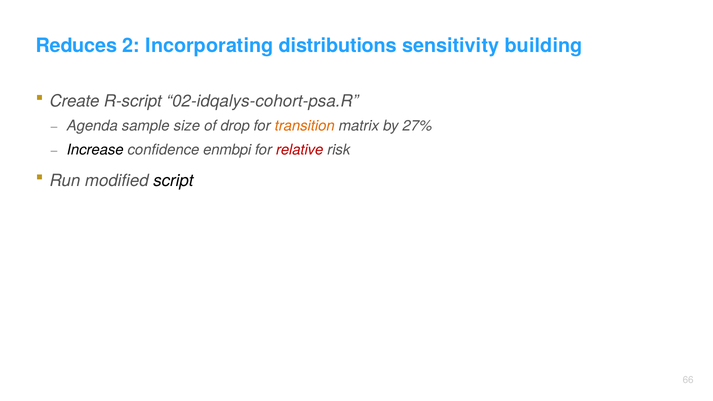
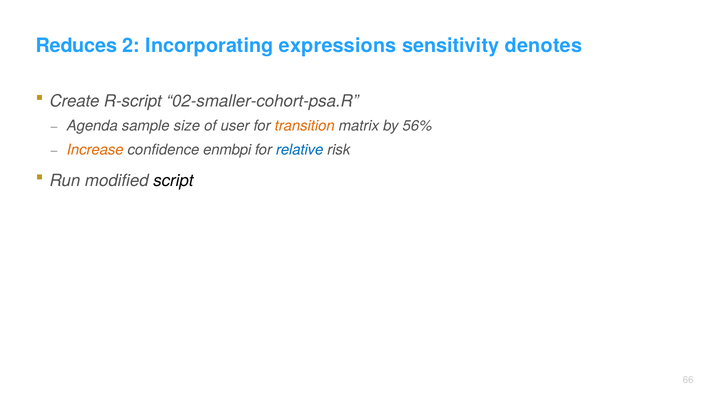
distributions: distributions -> expressions
building: building -> denotes
02-idqalys-cohort-psa.R: 02-idqalys-cohort-psa.R -> 02-smaller-cohort-psa.R
drop: drop -> user
27%: 27% -> 56%
Increase colour: black -> orange
relative colour: red -> blue
